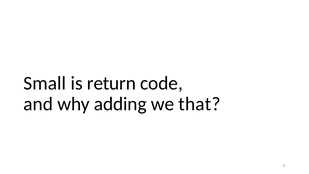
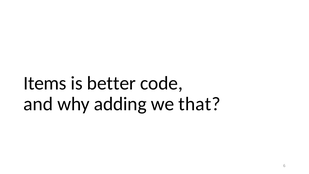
Small: Small -> Items
return: return -> better
